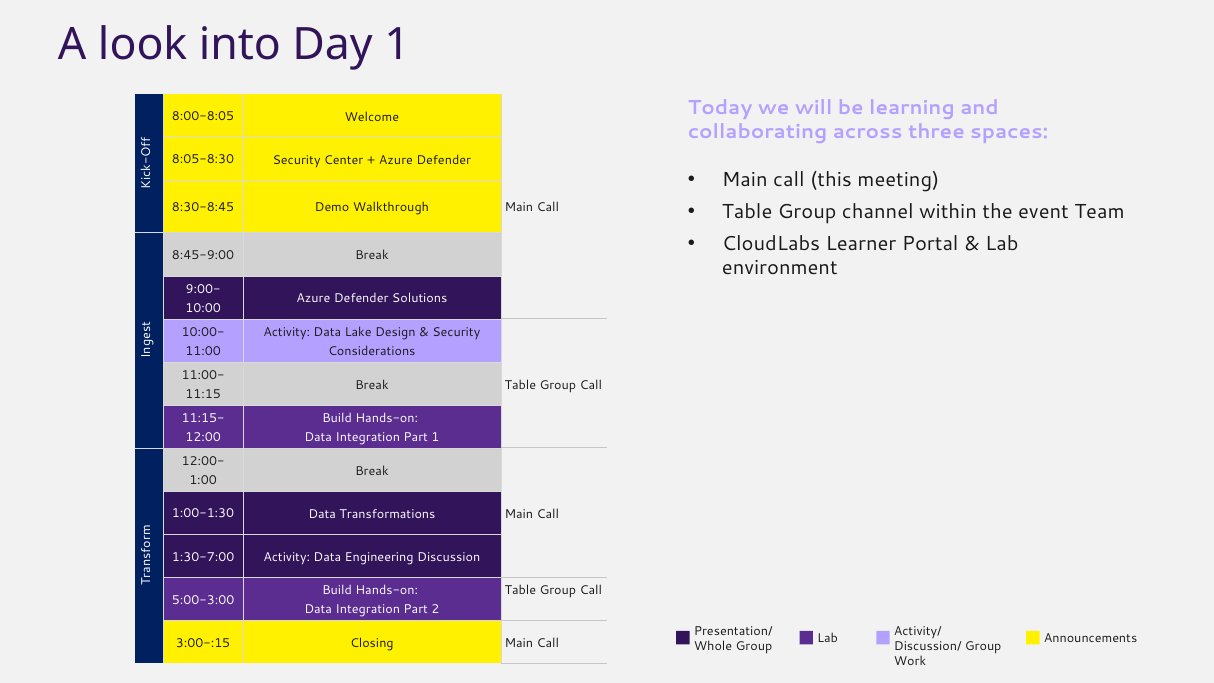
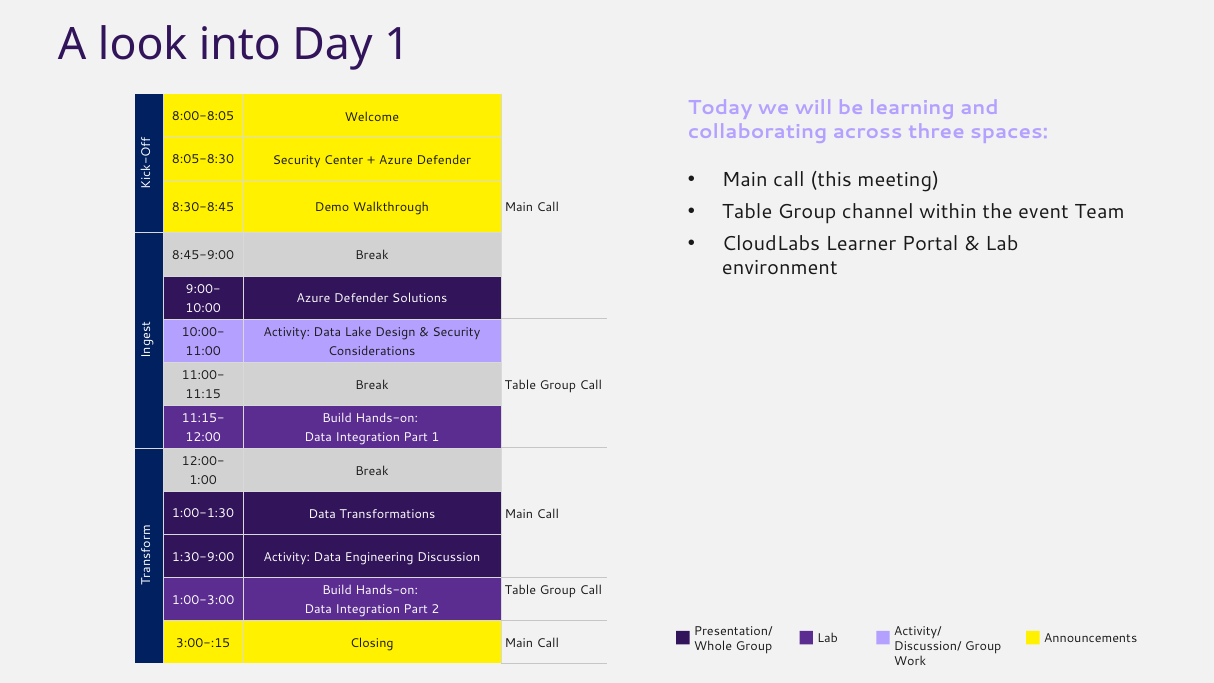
1:30-7:00: 1:30-7:00 -> 1:30-9:00
5:00-3:00: 5:00-3:00 -> 1:00-3:00
